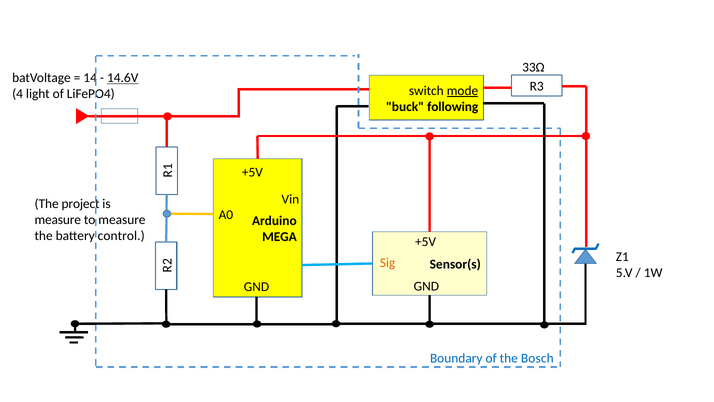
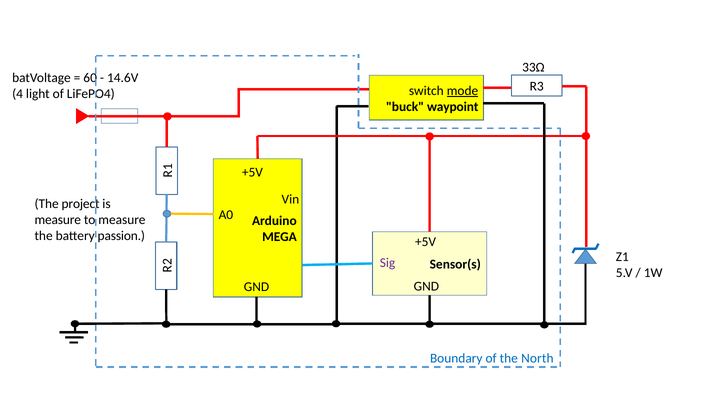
14: 14 -> 60
14.6V underline: present -> none
following: following -> waypoint
control: control -> passion
Sig colour: orange -> purple
Bosch: Bosch -> North
